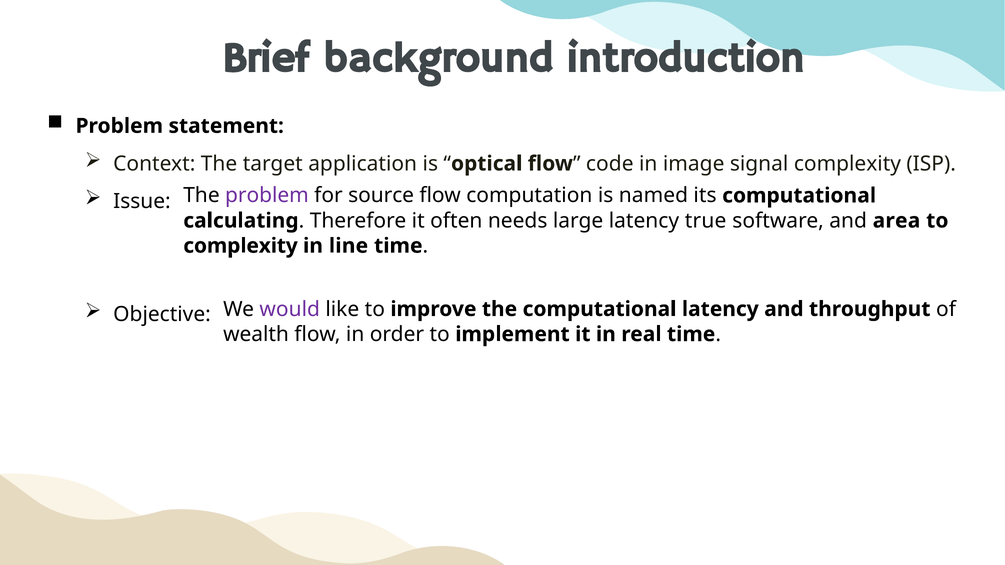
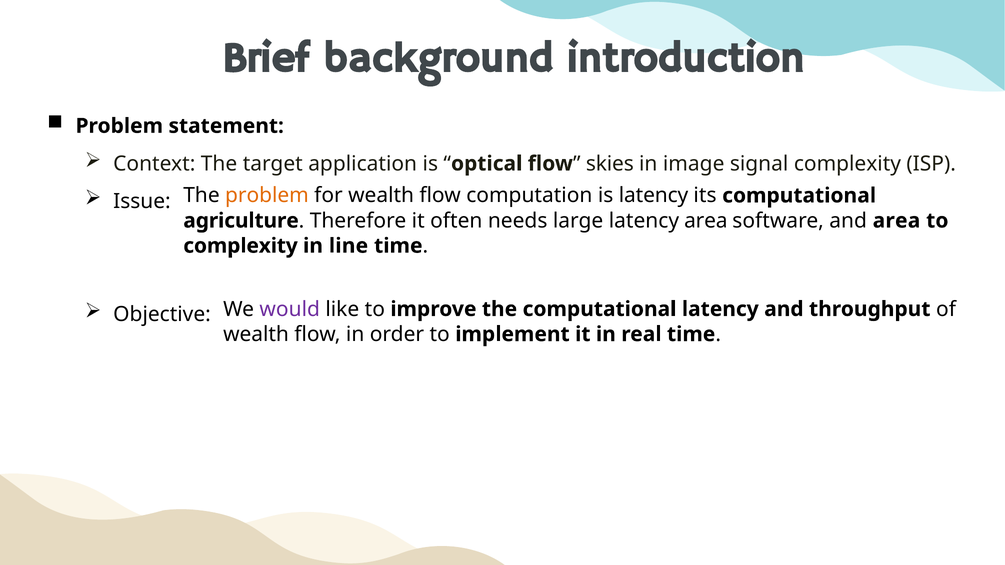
code: code -> skies
problem at (267, 196) colour: purple -> orange
for source: source -> wealth
is named: named -> latency
calculating: calculating -> agriculture
latency true: true -> area
